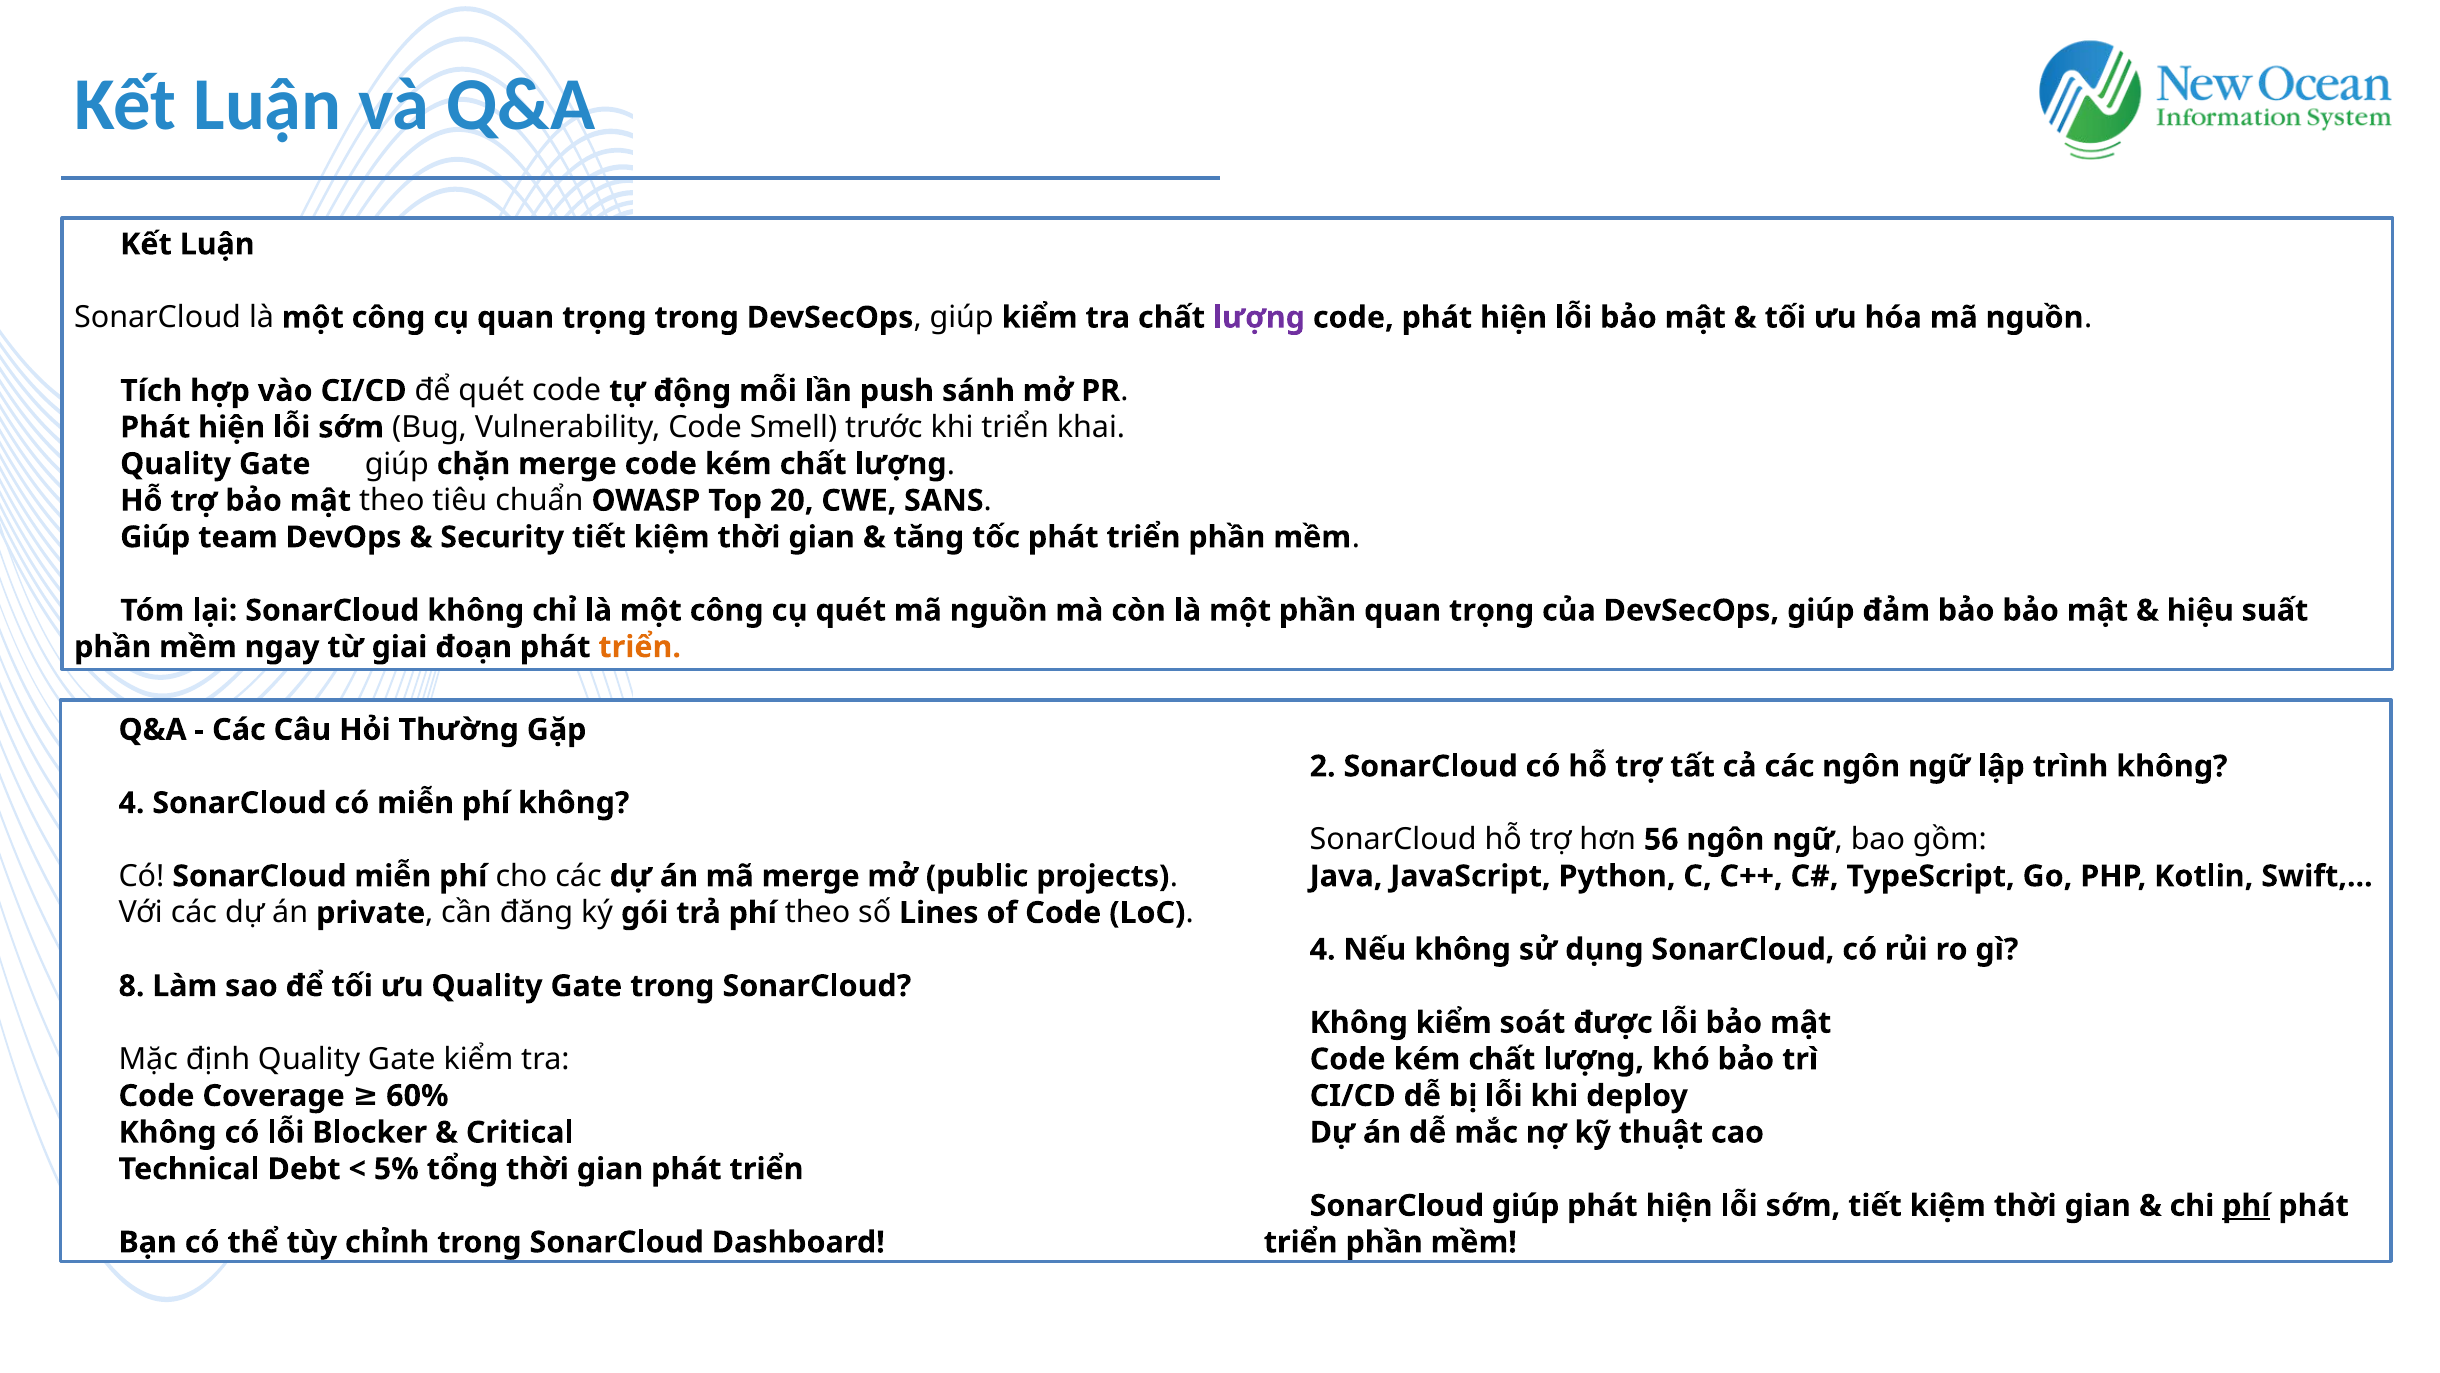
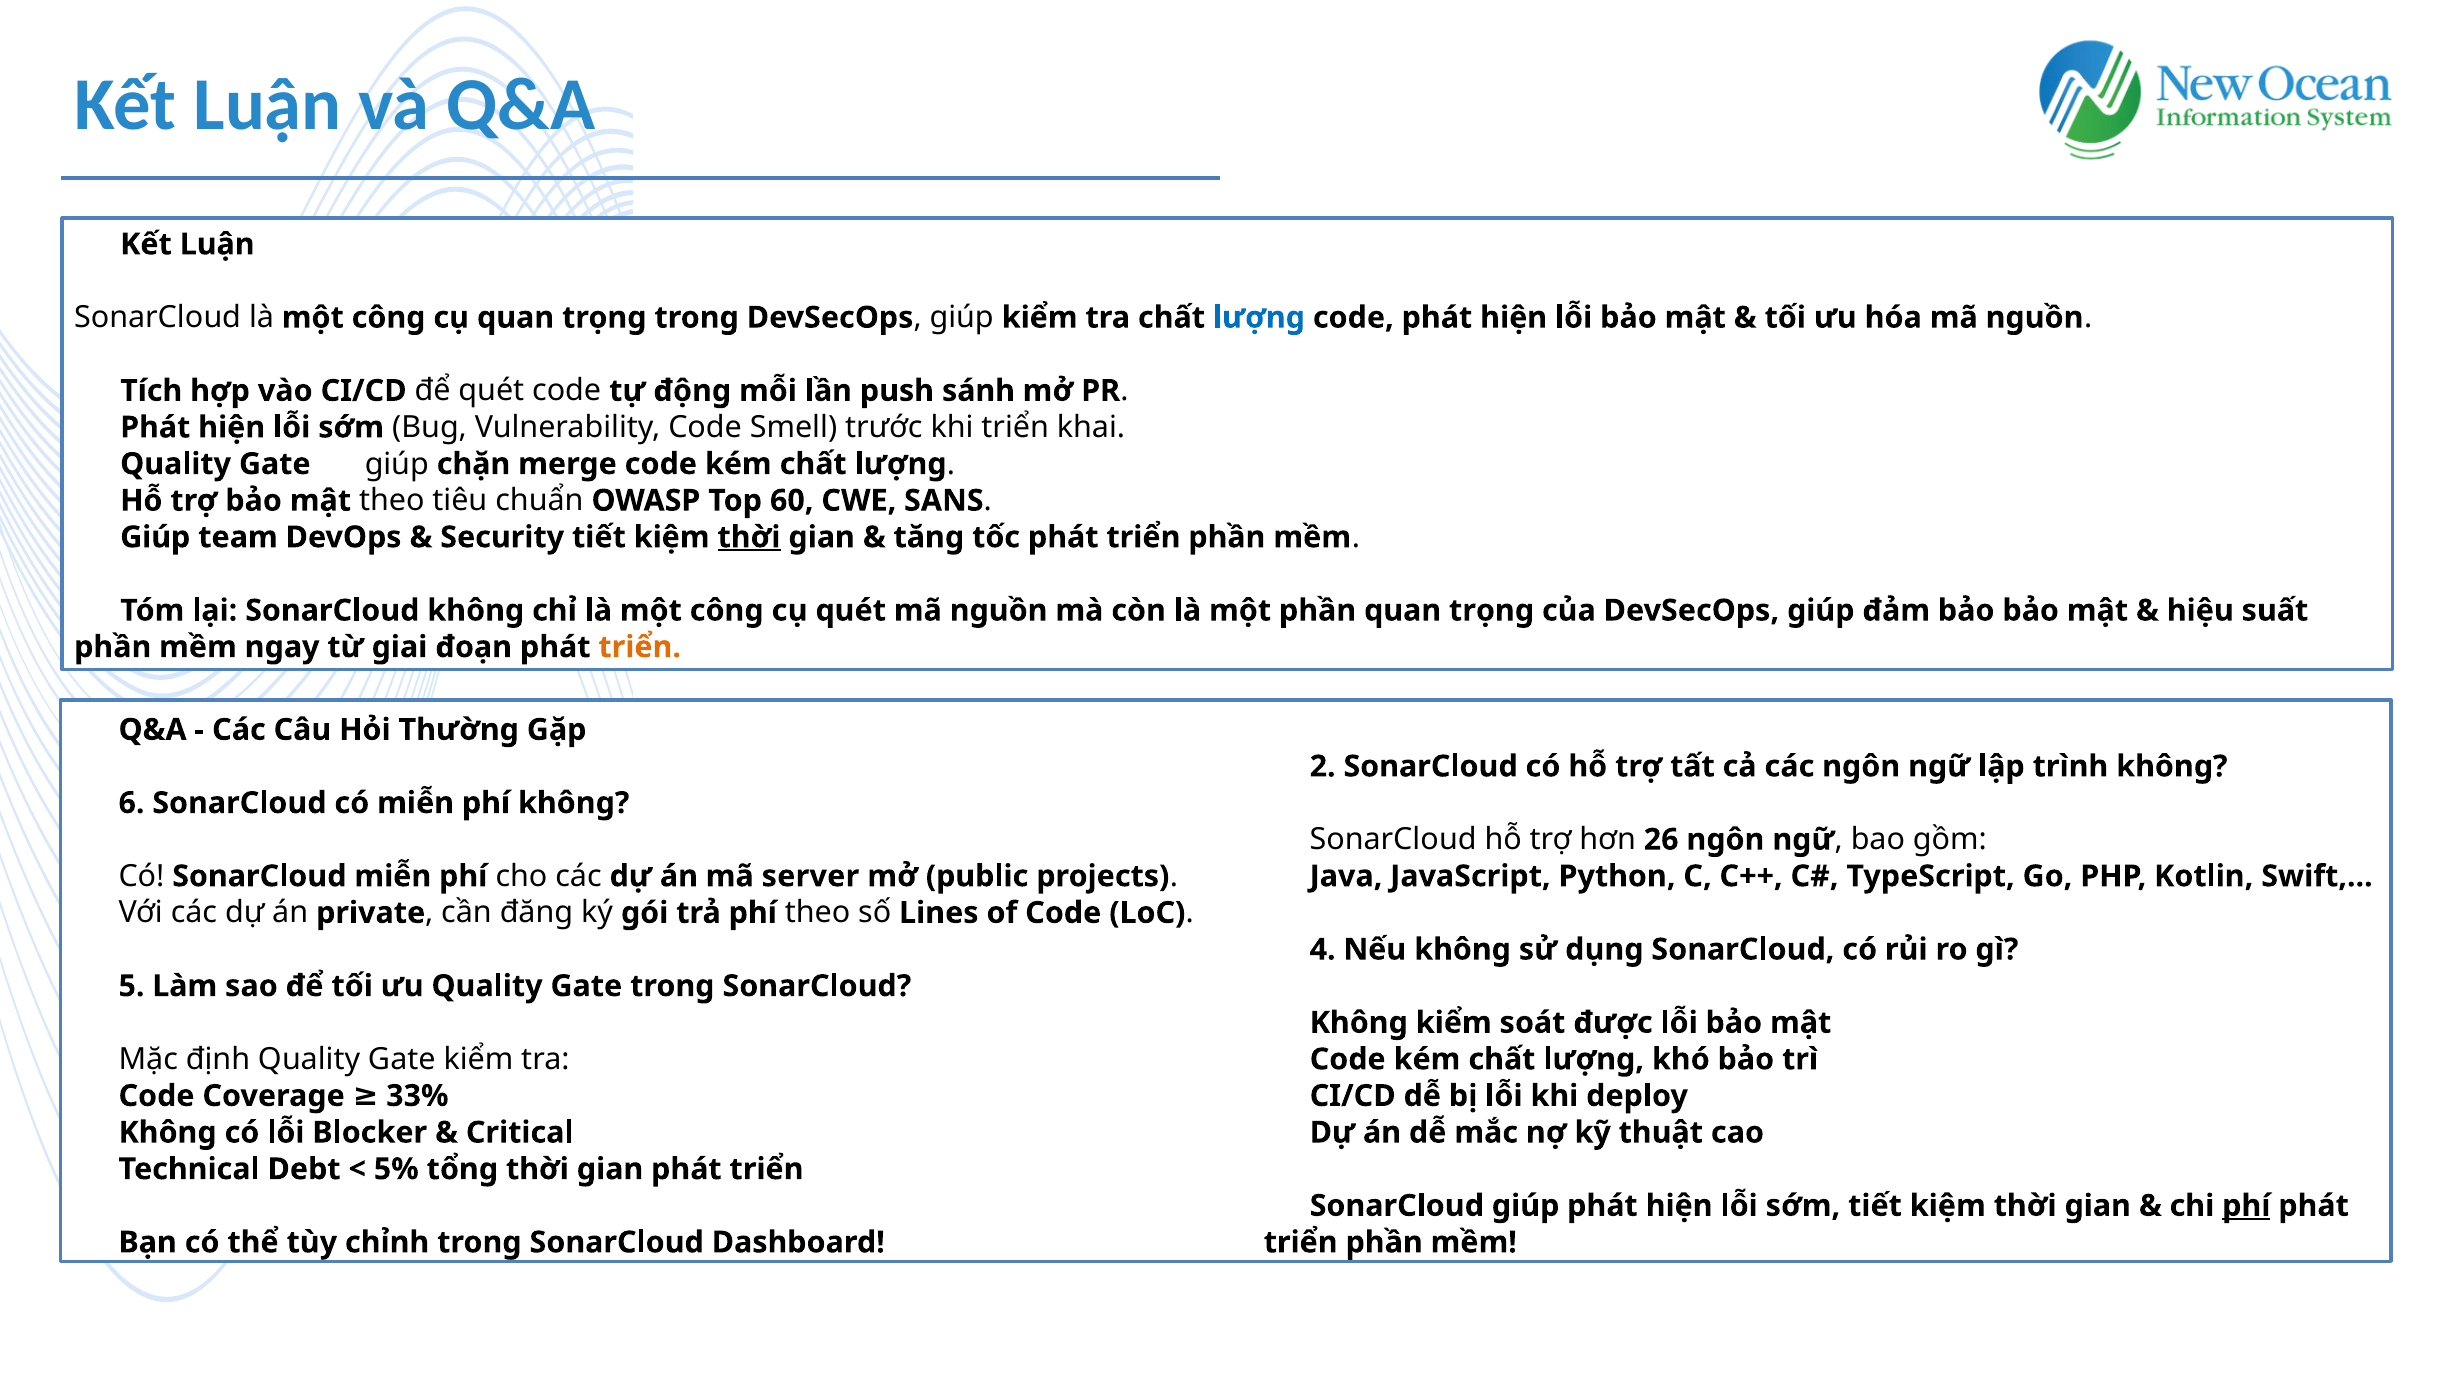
lượng at (1259, 317) colour: purple -> blue
20: 20 -> 60
thời at (749, 537) underline: none -> present
4 at (132, 803): 4 -> 6
56: 56 -> 26
mã merge: merge -> server
8: 8 -> 5
60%: 60% -> 33%
